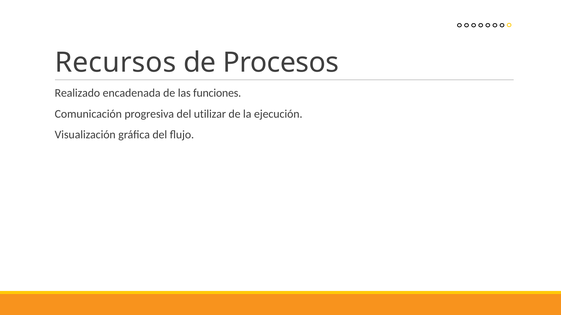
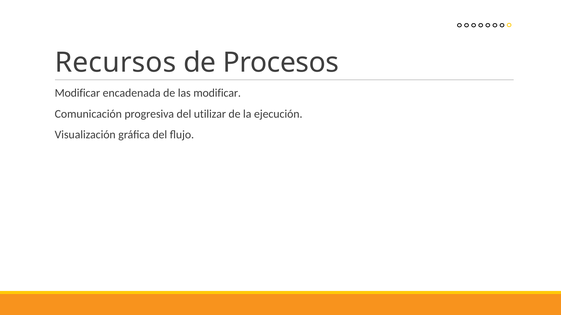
Realizado at (77, 93): Realizado -> Modificar
las funciones: funciones -> modificar
